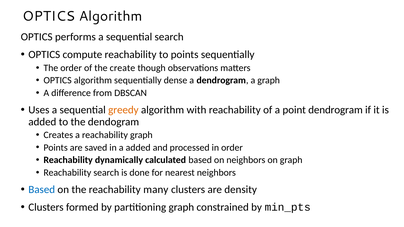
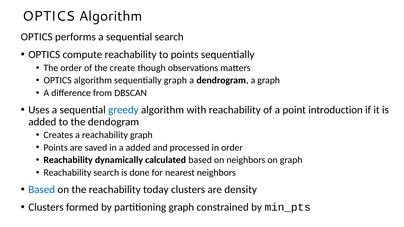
sequentially dense: dense -> graph
greedy colour: orange -> blue
point dendrogram: dendrogram -> introduction
many: many -> today
